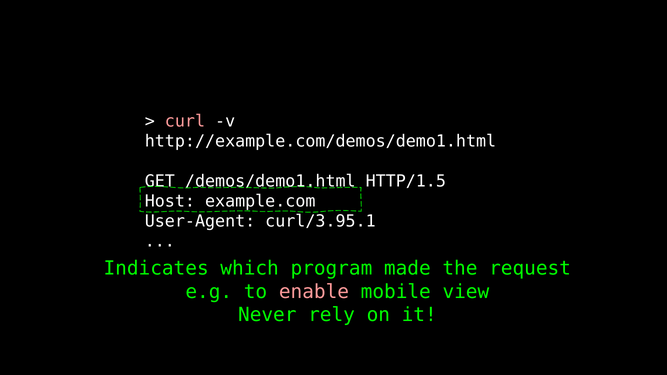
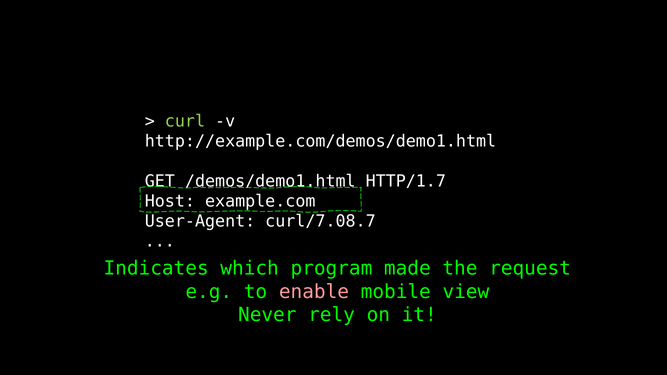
curl colour: pink -> light green
HTTP/1.5: HTTP/1.5 -> HTTP/1.7
curl/3.95.1: curl/3.95.1 -> curl/7.08.7
